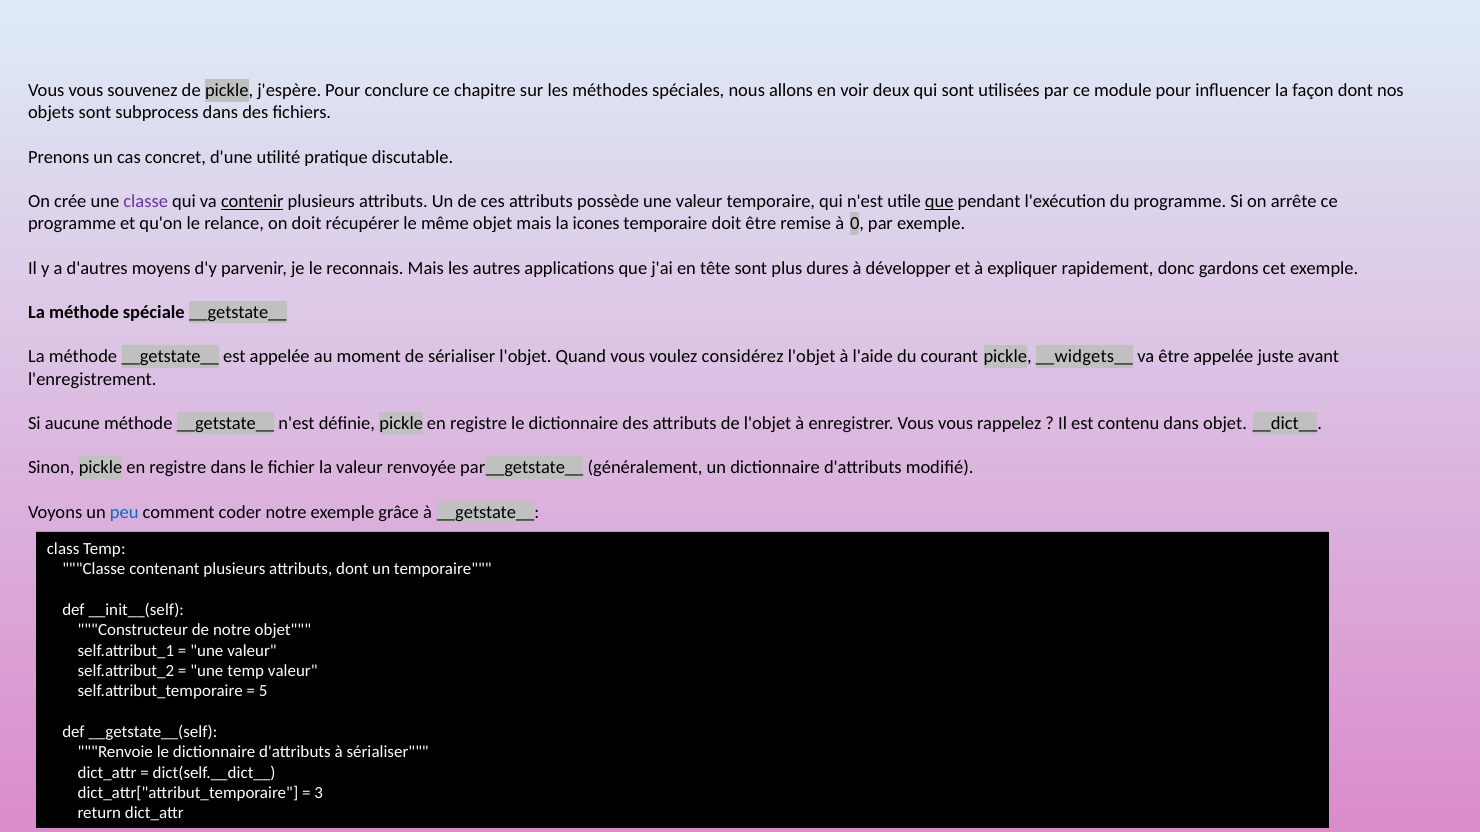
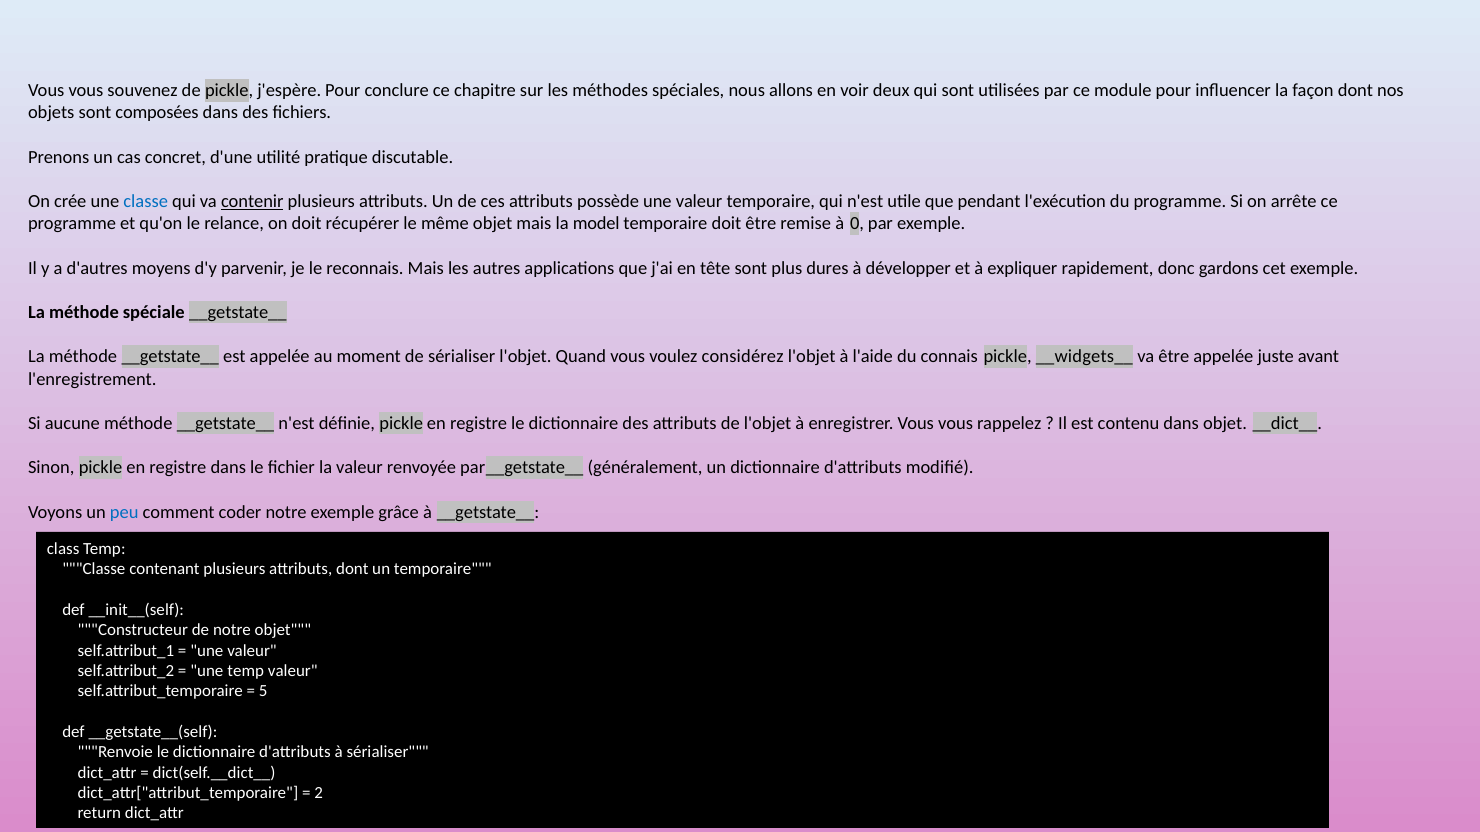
subprocess: subprocess -> composées
classe at (146, 202) colour: purple -> blue
que at (939, 202) underline: present -> none
icones: icones -> model
courant: courant -> connais
3: 3 -> 2
